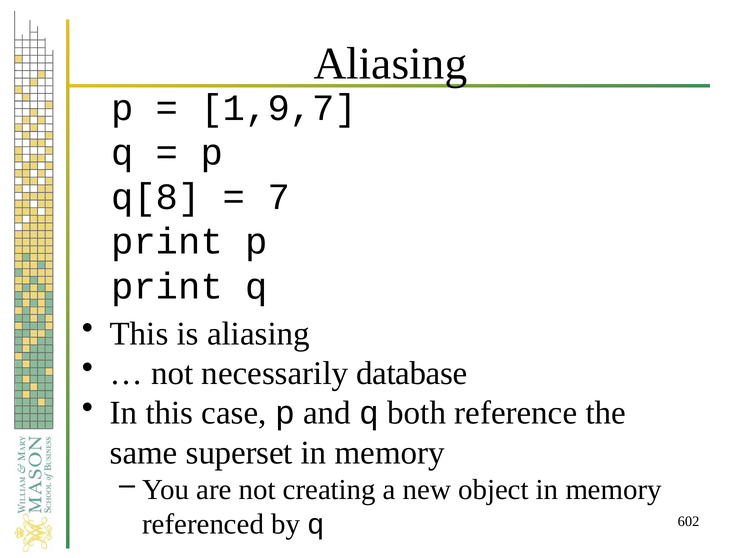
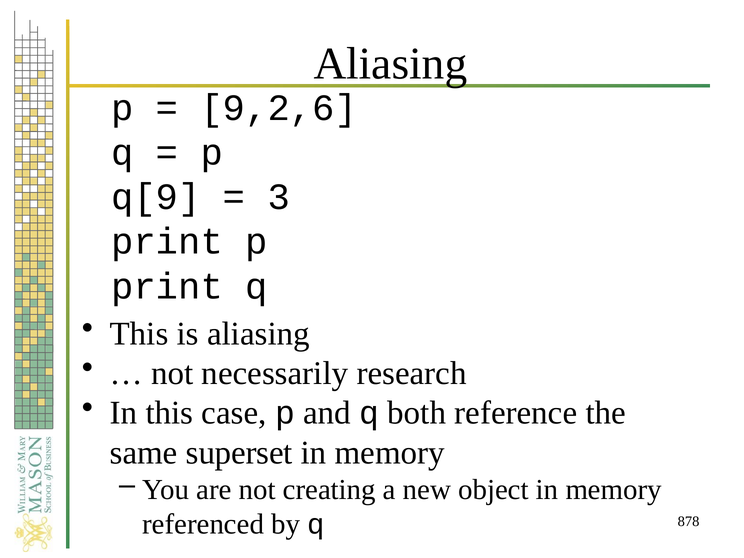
1,9,7: 1,9,7 -> 9,2,6
q[8: q[8 -> q[9
7: 7 -> 3
database: database -> research
602: 602 -> 878
